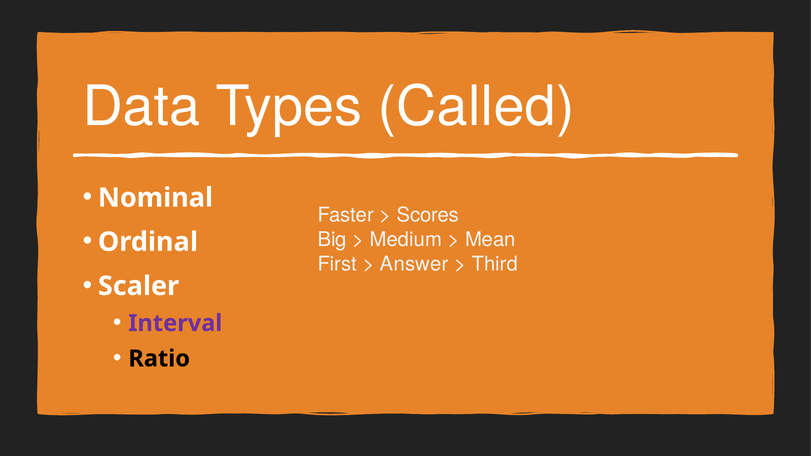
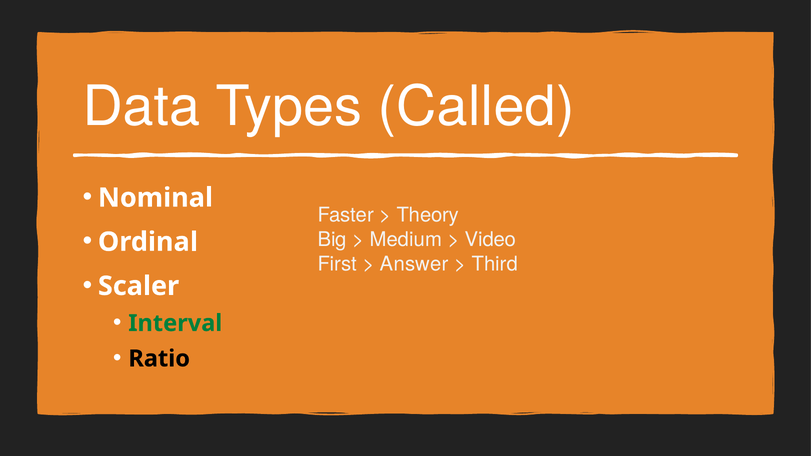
Scores: Scores -> Theory
Mean: Mean -> Video
Interval colour: purple -> green
